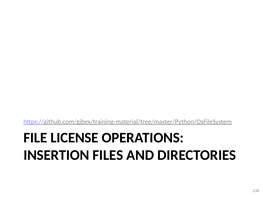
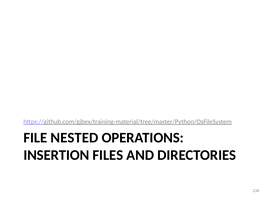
LICENSE: LICENSE -> NESTED
